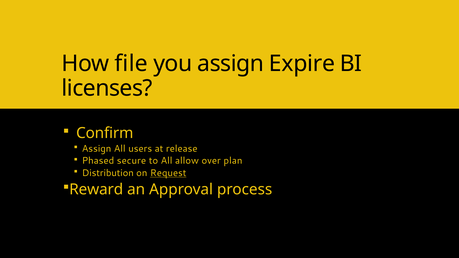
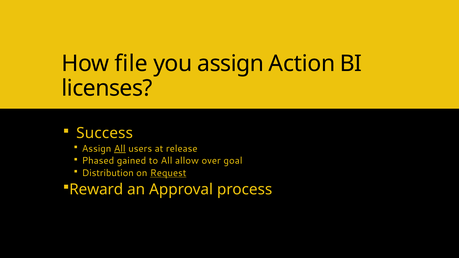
Expire: Expire -> Action
Confirm: Confirm -> Success
All at (120, 149) underline: none -> present
secure: secure -> gained
plan: plan -> goal
